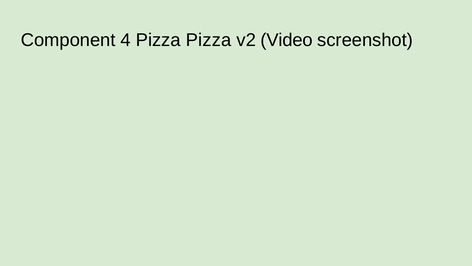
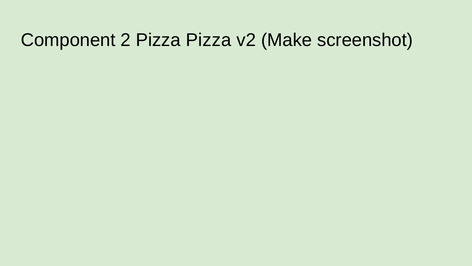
4: 4 -> 2
Video: Video -> Make
